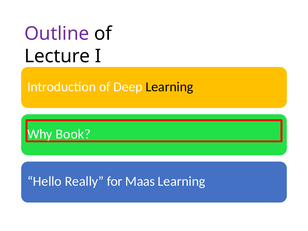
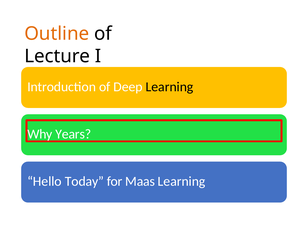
Outline colour: purple -> orange
Book: Book -> Years
Really: Really -> Today
